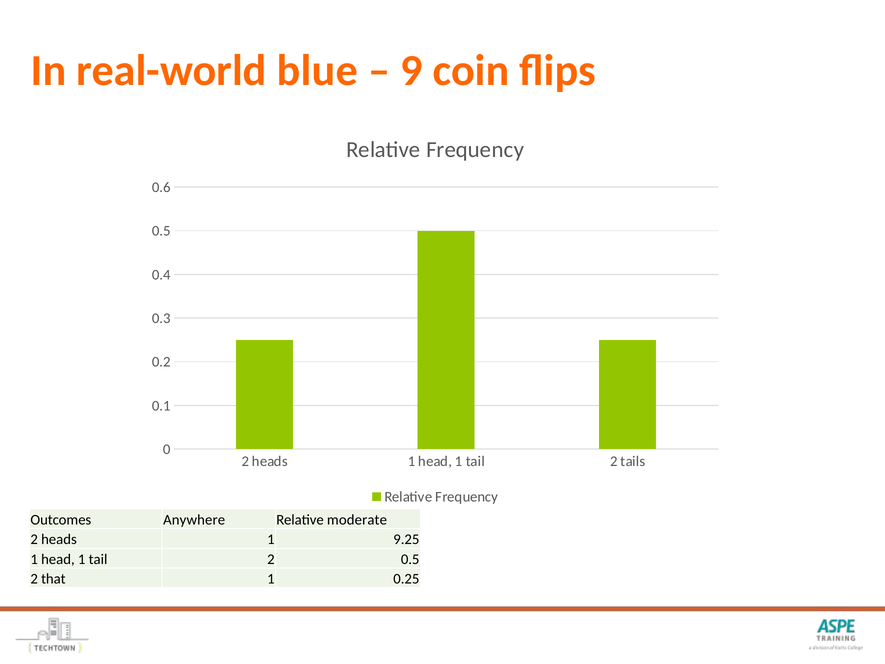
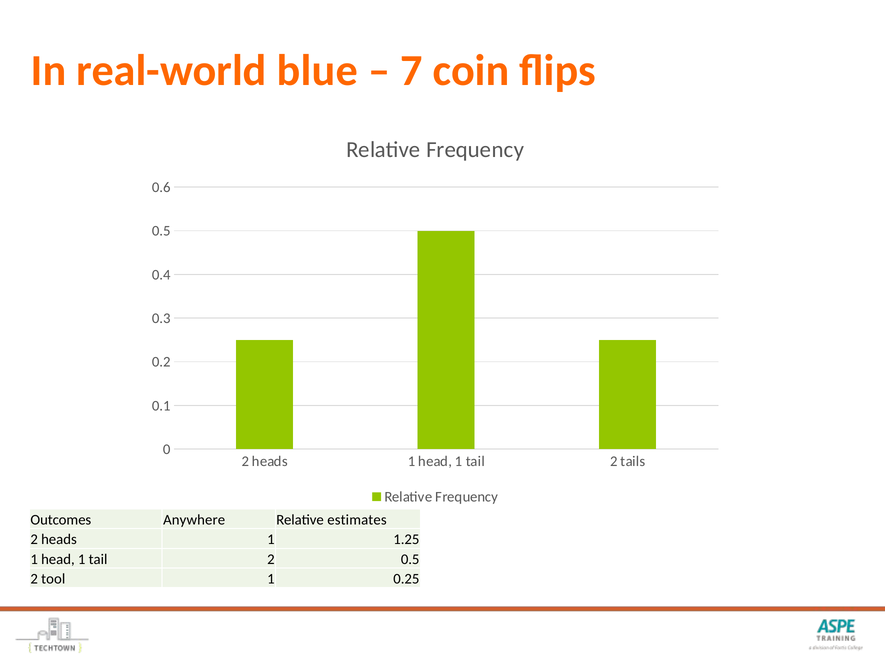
9: 9 -> 7
moderate: moderate -> estimates
9.25: 9.25 -> 1.25
that: that -> tool
